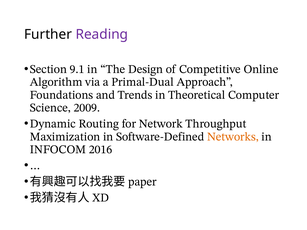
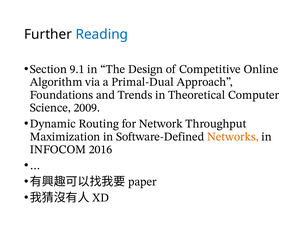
Reading colour: purple -> blue
